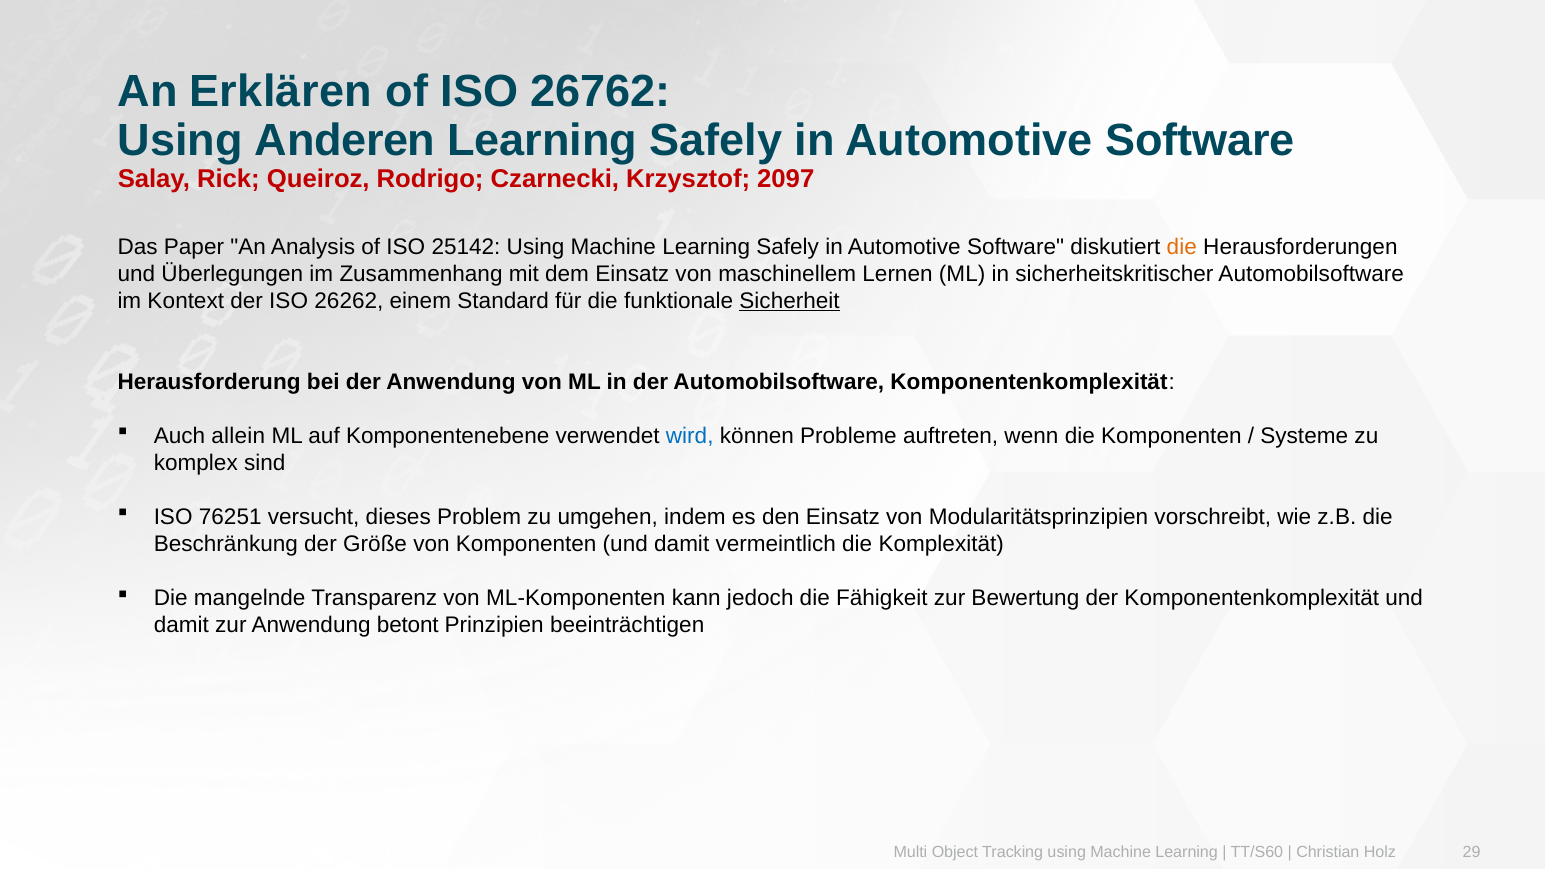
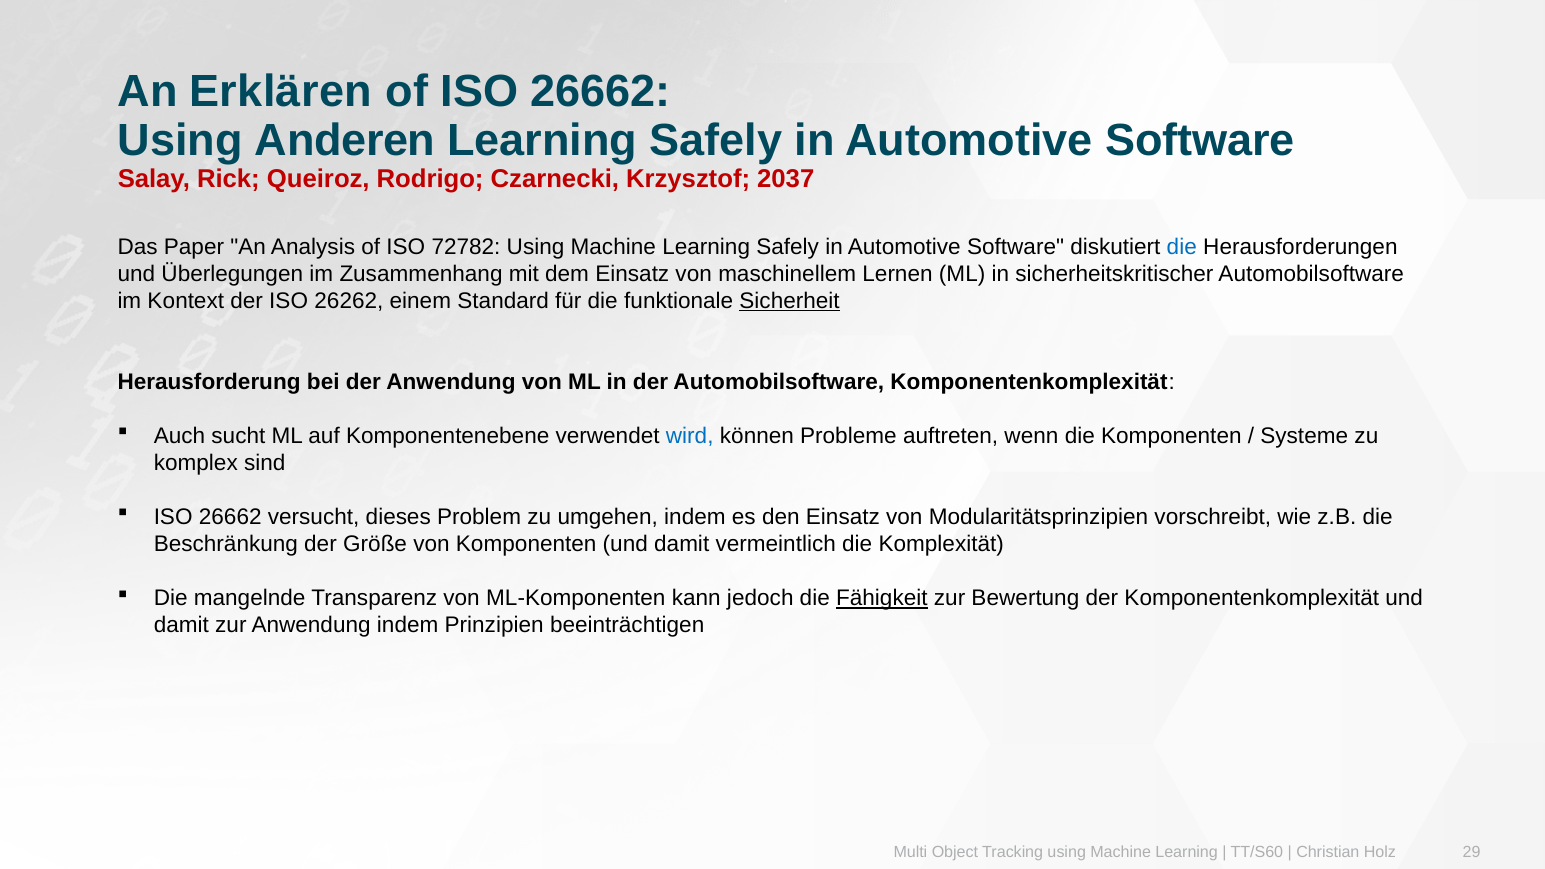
of ISO 26762: 26762 -> 26662
2097: 2097 -> 2037
25142: 25142 -> 72782
die at (1182, 247) colour: orange -> blue
allein: allein -> sucht
76251 at (230, 517): 76251 -> 26662
Fähigkeit underline: none -> present
Anwendung betont: betont -> indem
